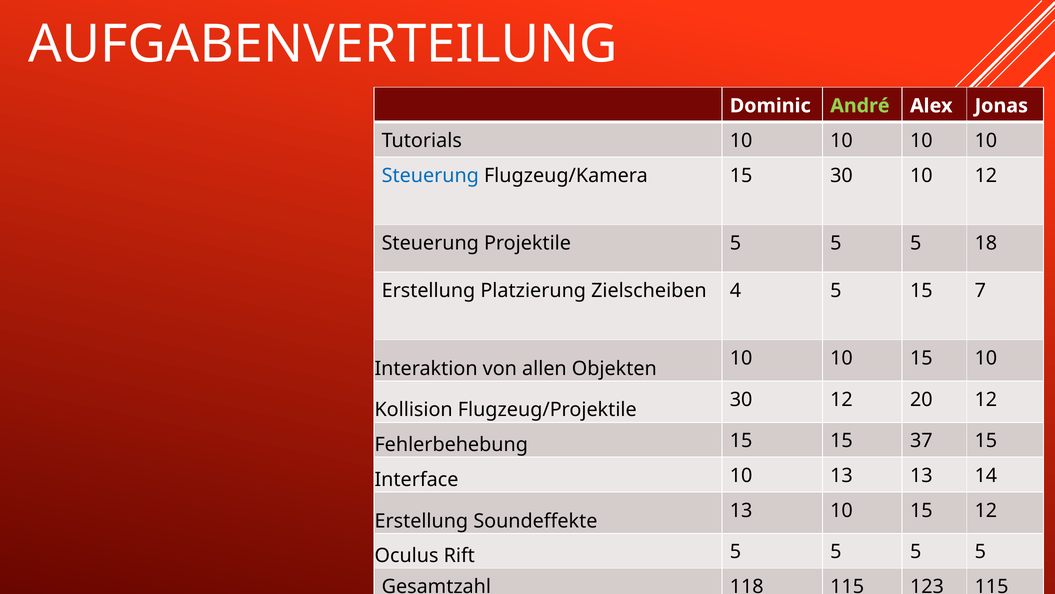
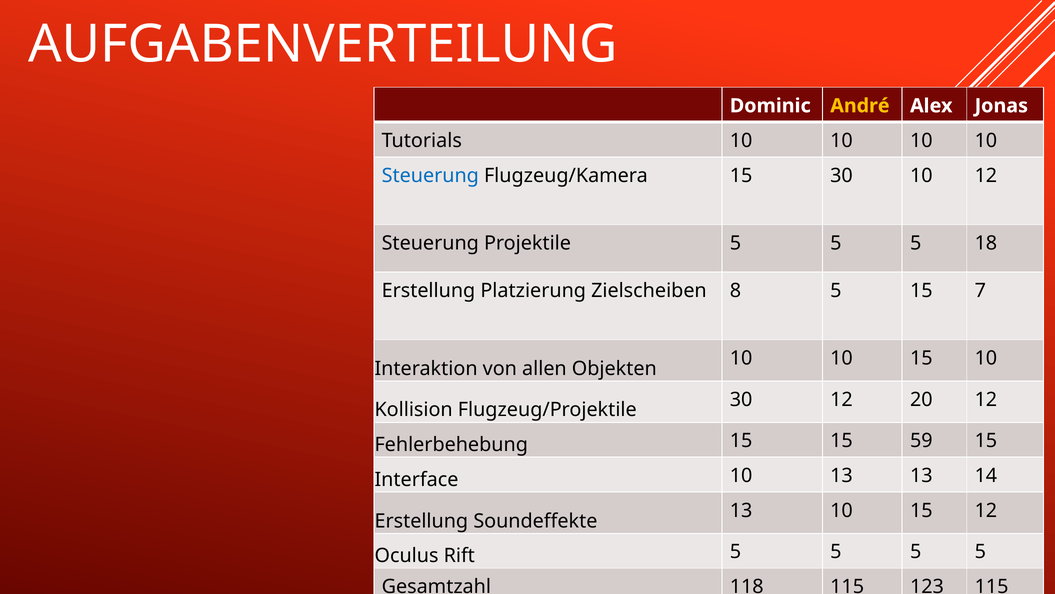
André colour: light green -> yellow
4: 4 -> 8
37: 37 -> 59
